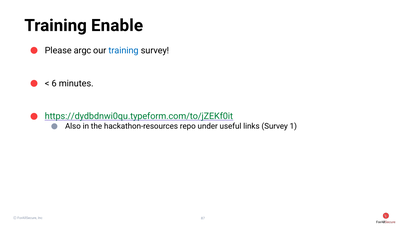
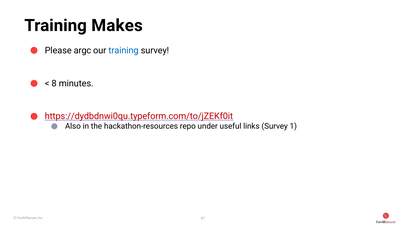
Enable: Enable -> Makes
6: 6 -> 8
https://dydbdnwi0qu.typeform.com/to/jZEKf0it colour: green -> red
